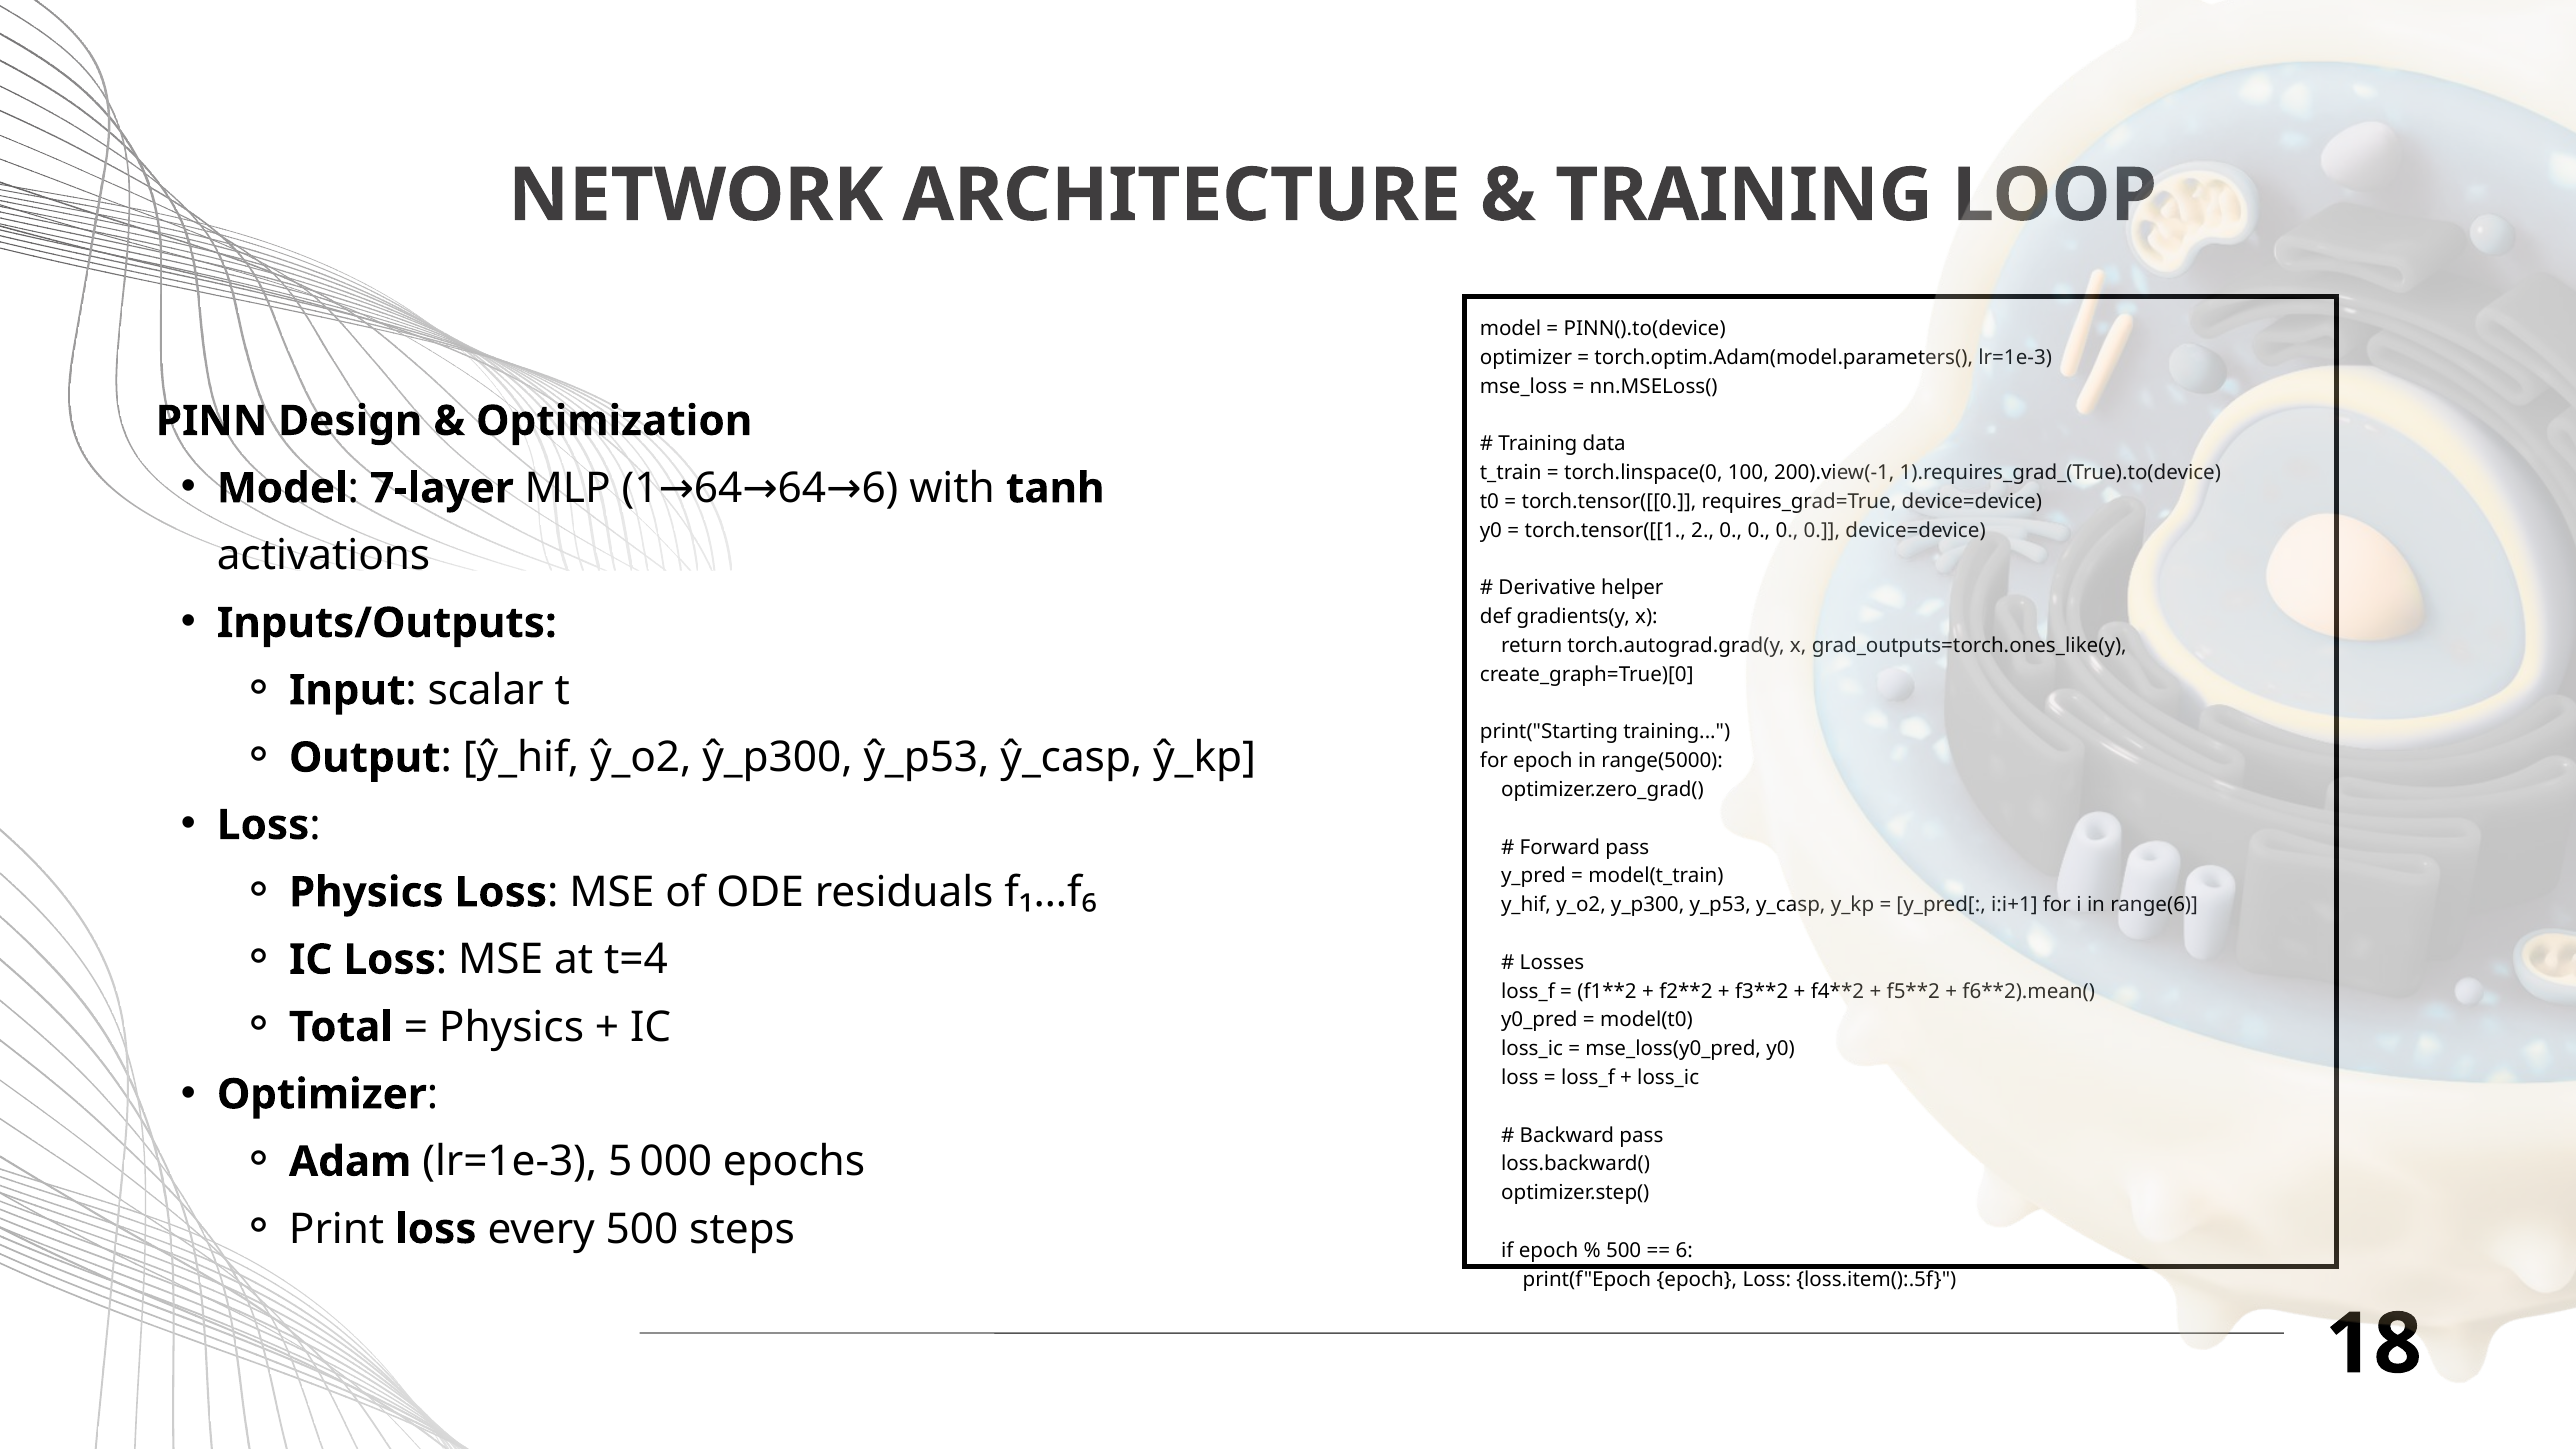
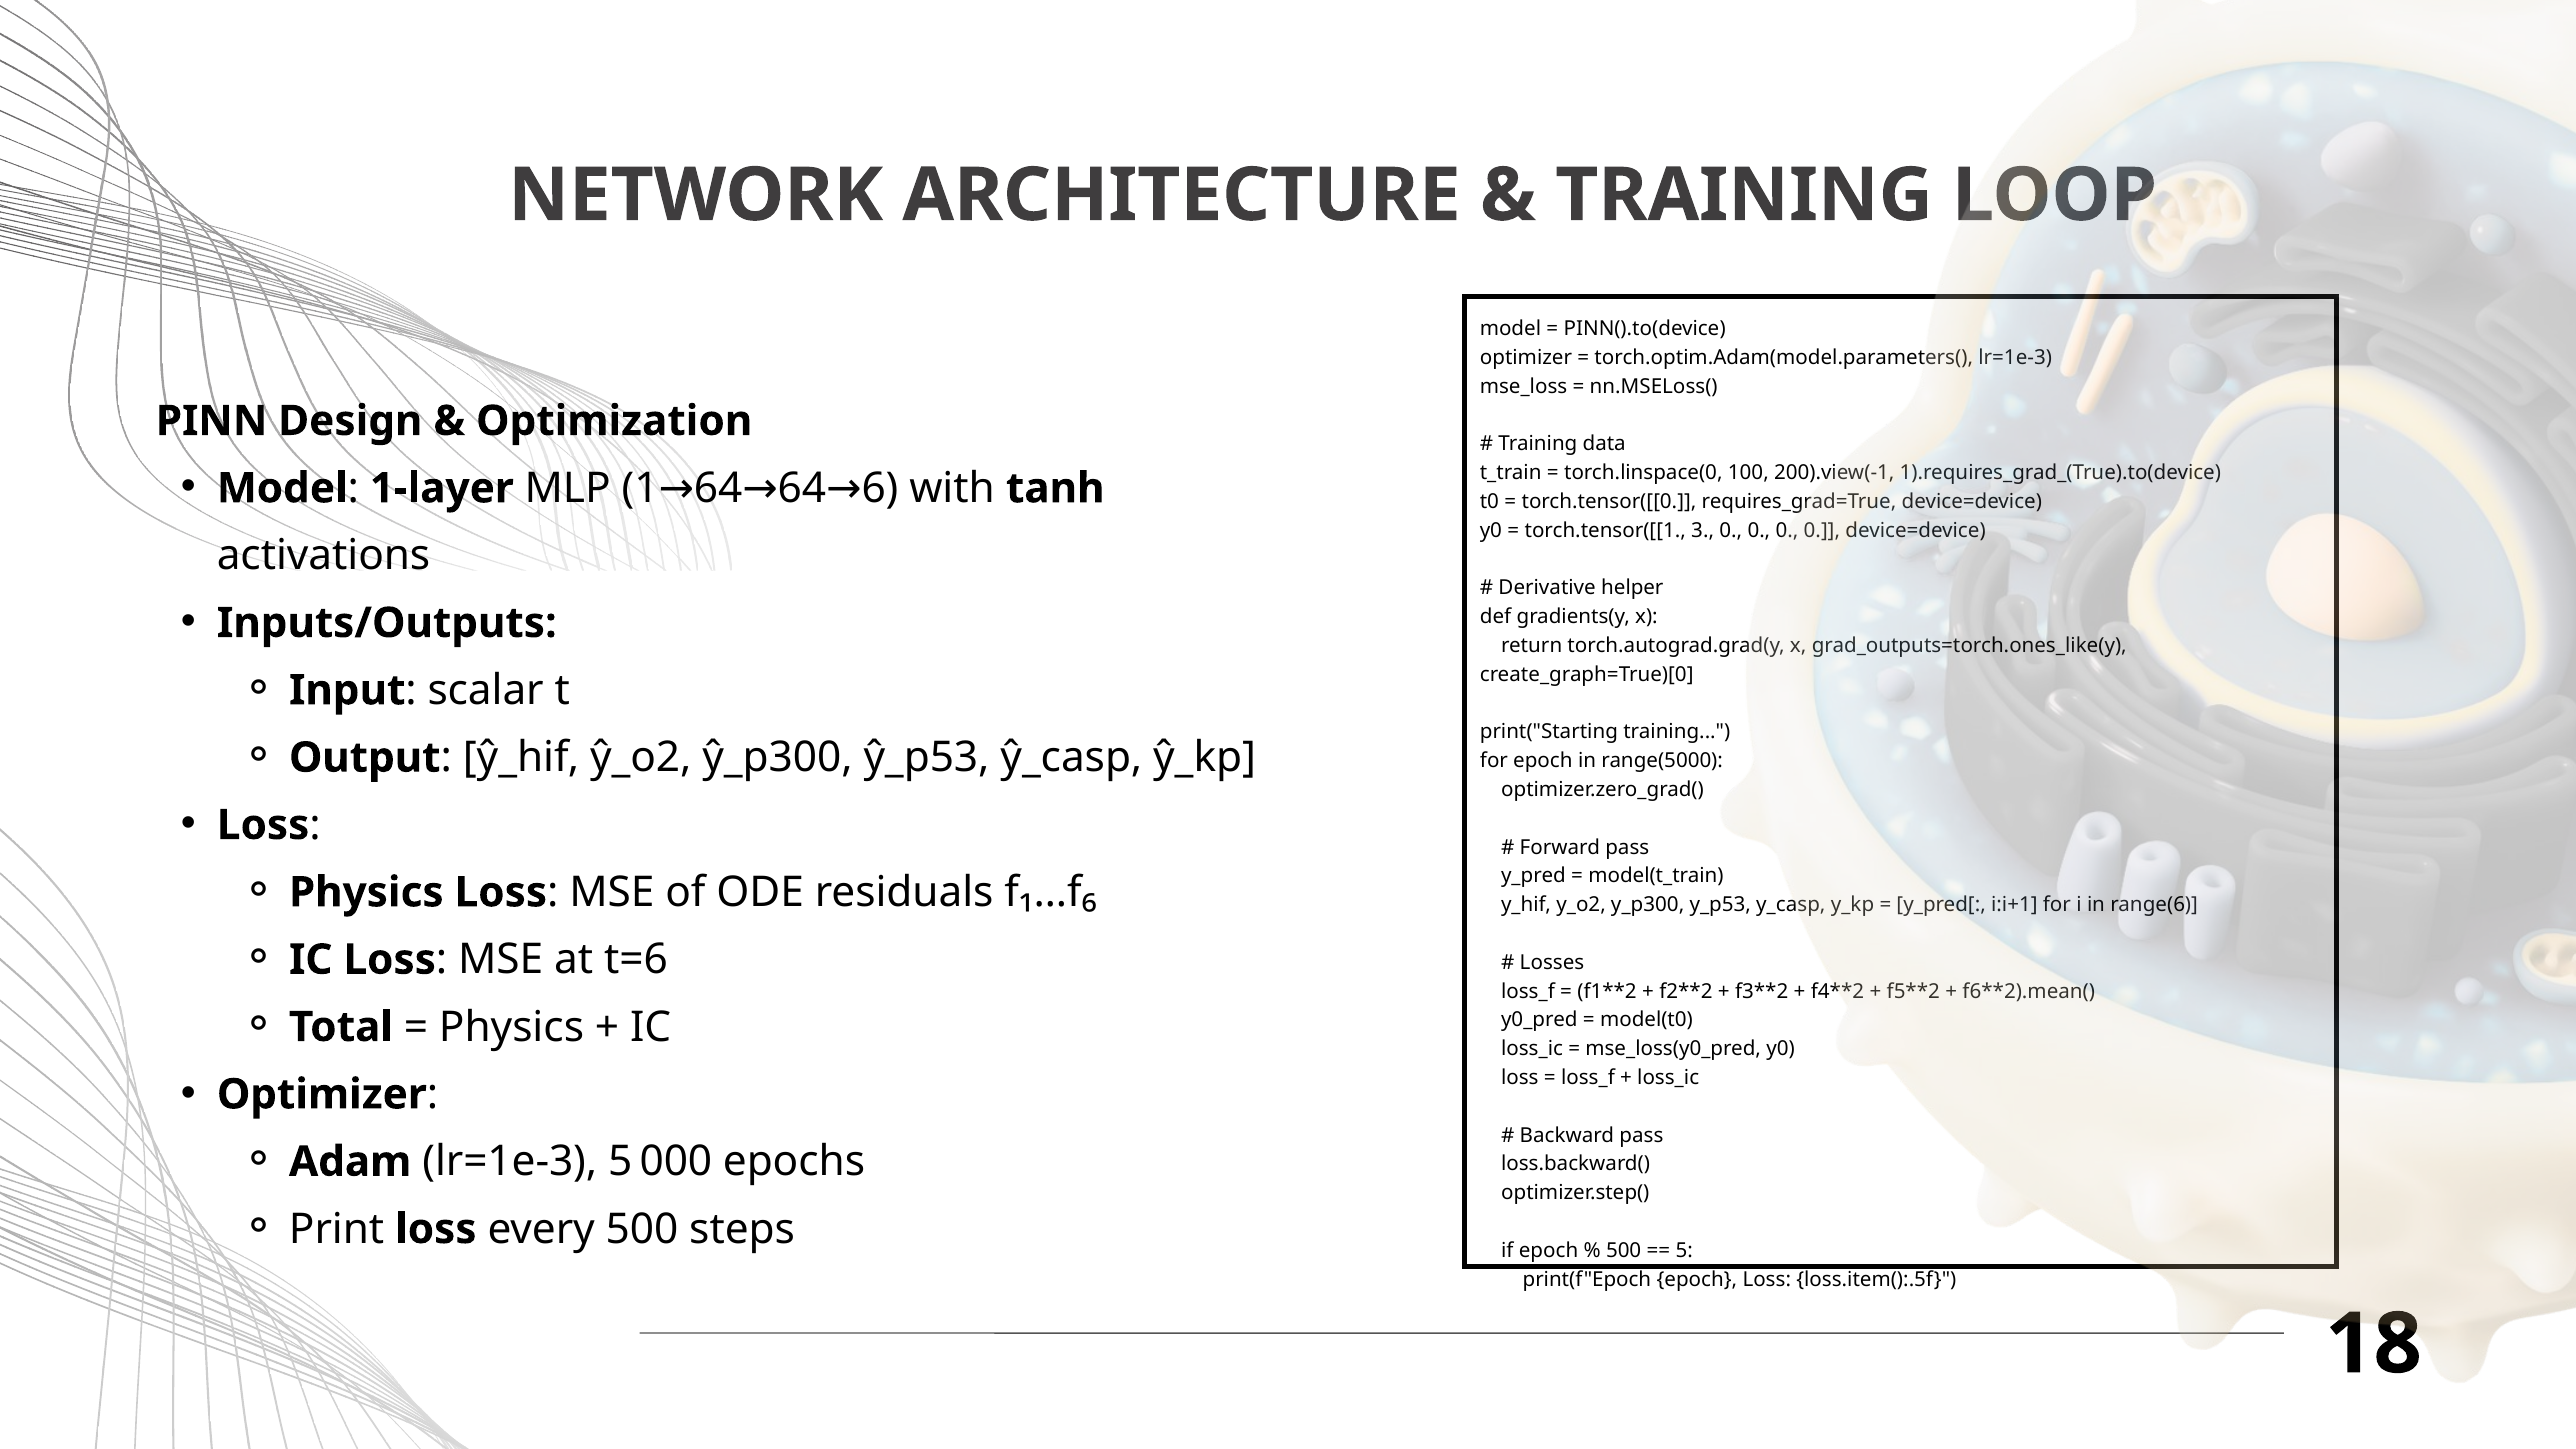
7‑layer: 7‑layer -> 1‑layer
2: 2 -> 3
t=4: t=4 -> t=6
6 at (1684, 1251): 6 -> 5
